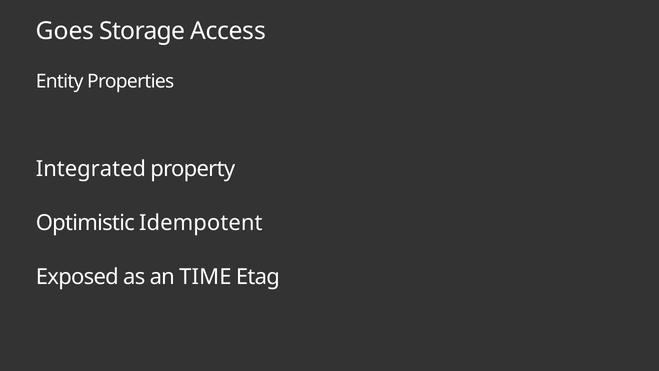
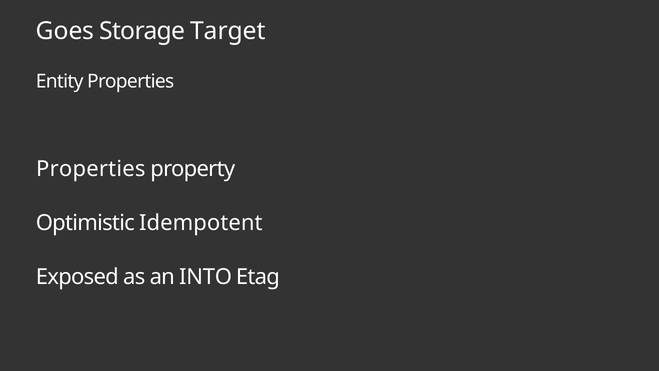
Access: Access -> Target
Integrated at (91, 169): Integrated -> Properties
TIME: TIME -> INTO
